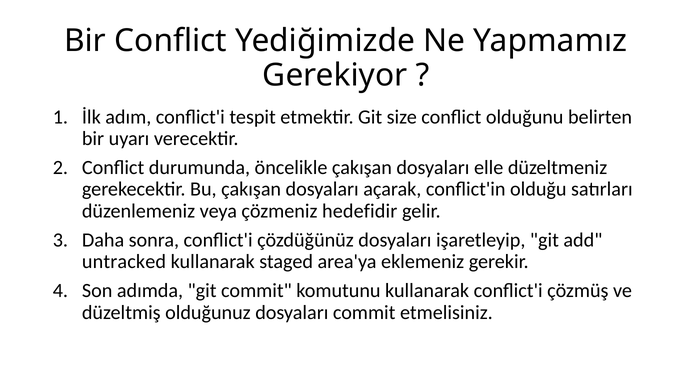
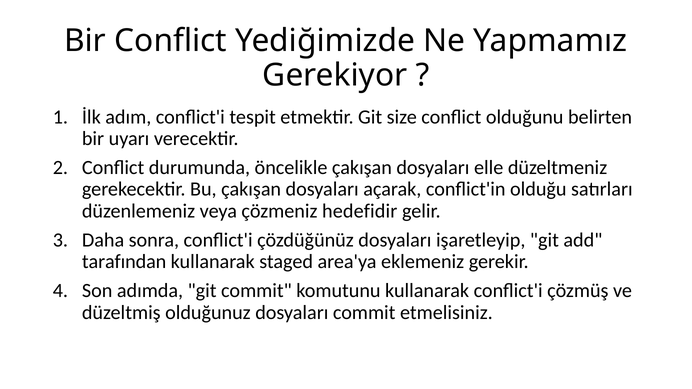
untracked: untracked -> tarafından
